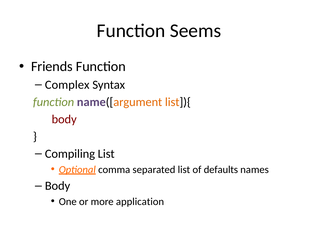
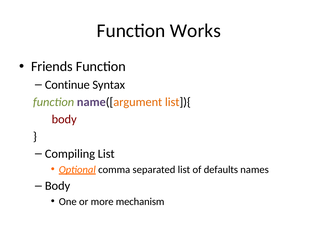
Seems: Seems -> Works
Complex: Complex -> Continue
application: application -> mechanism
